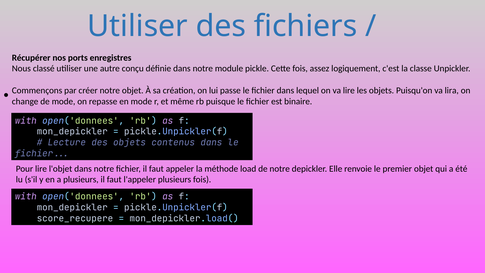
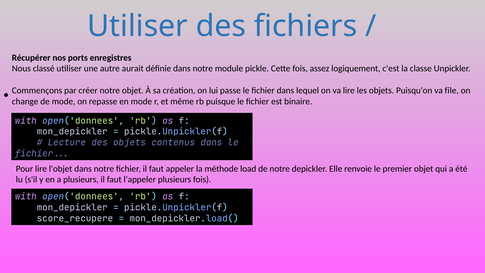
conçu: conçu -> aurait
lira: lira -> file
